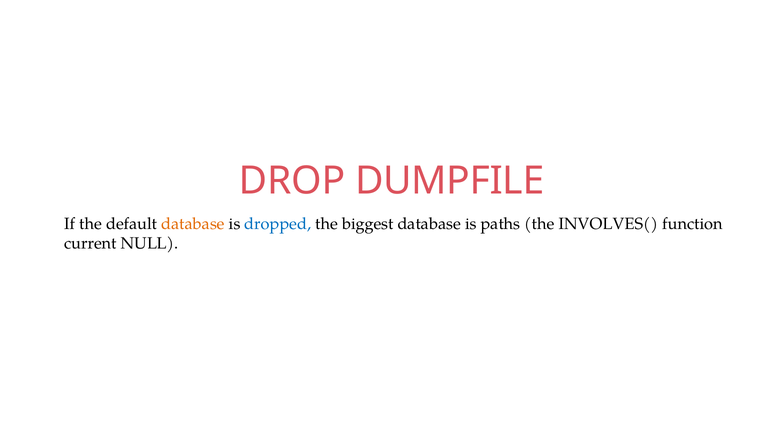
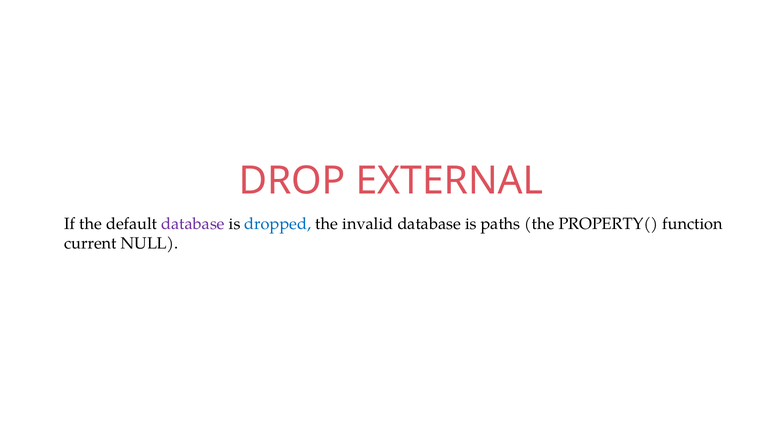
DUMPFILE: DUMPFILE -> EXTERNAL
database at (193, 224) colour: orange -> purple
biggest: biggest -> invalid
INVOLVES(: INVOLVES( -> PROPERTY(
